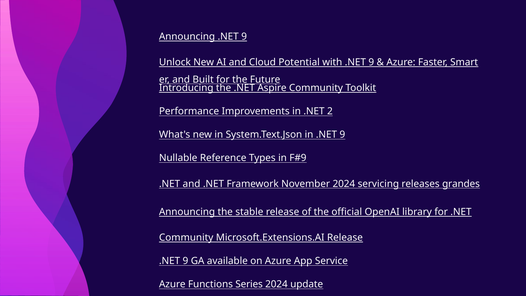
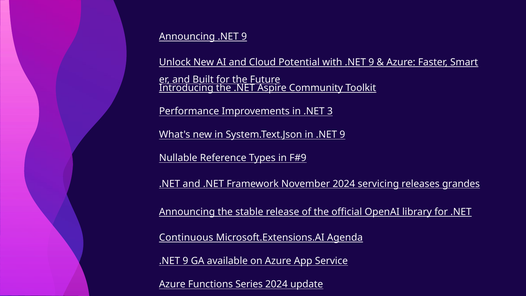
2: 2 -> 3
Community at (186, 237): Community -> Continuous
Microsoft.Extensions.AI Release: Release -> Agenda
